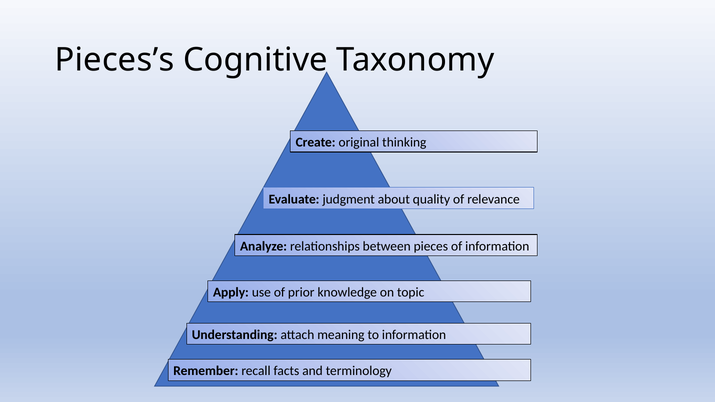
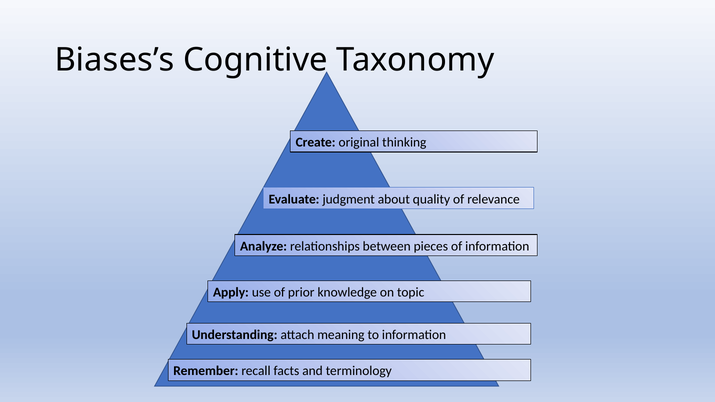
Pieces’s: Pieces’s -> Biases’s
